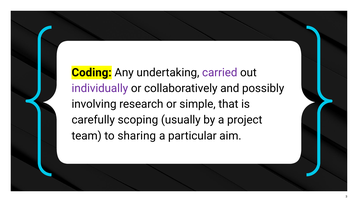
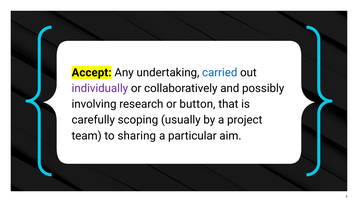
Coding: Coding -> Accept
carried colour: purple -> blue
simple: simple -> button
